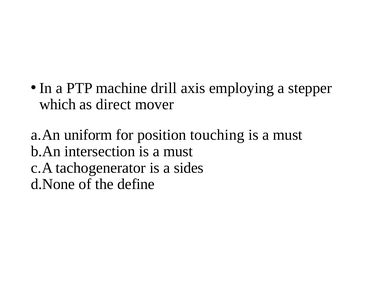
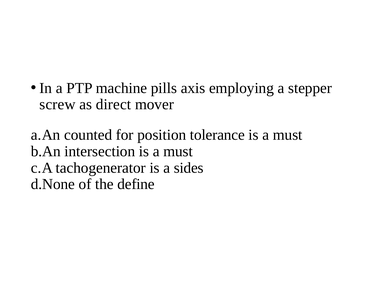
drill: drill -> pills
which: which -> screw
uniform: uniform -> counted
touching: touching -> tolerance
